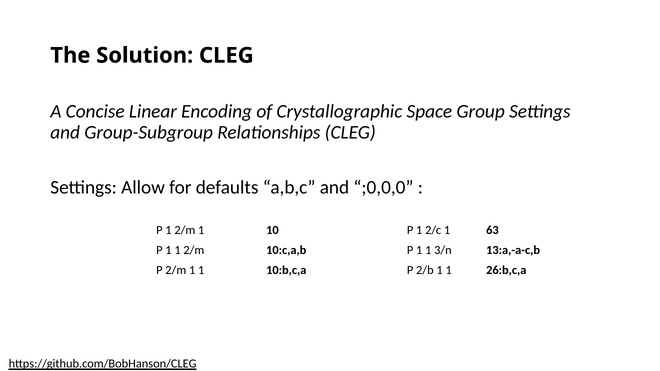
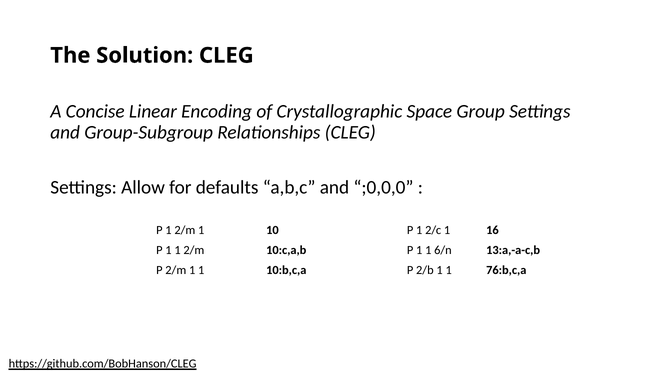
63: 63 -> 16
3/n: 3/n -> 6/n
26:b,c,a: 26:b,c,a -> 76:b,c,a
